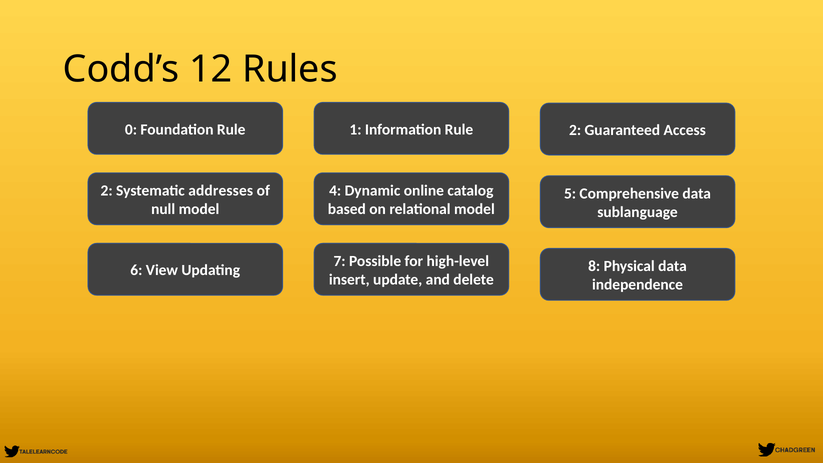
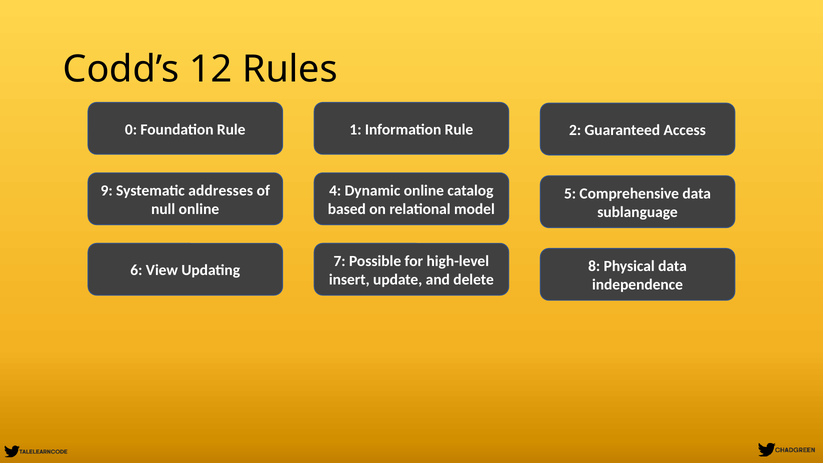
2 at (107, 191): 2 -> 9
null model: model -> online
